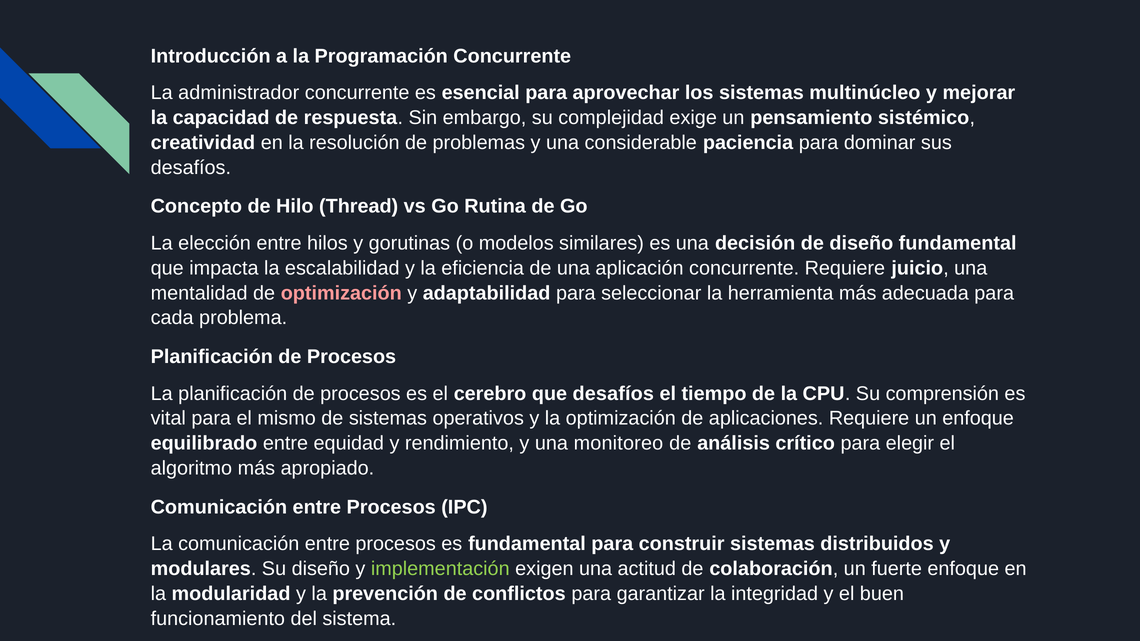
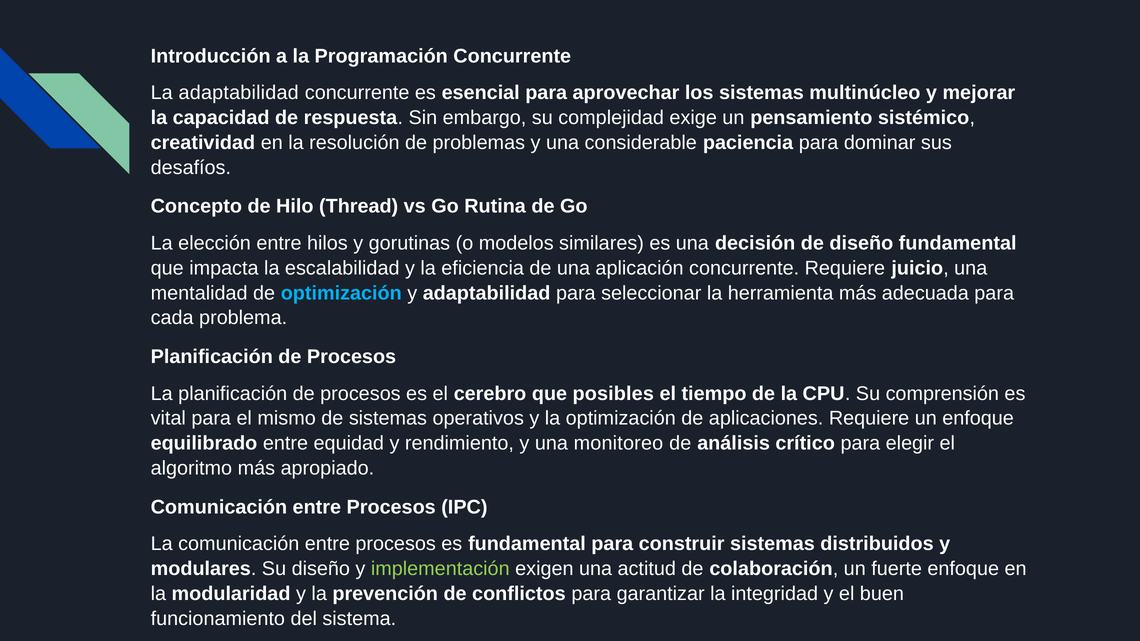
La administrador: administrador -> adaptabilidad
optimización at (341, 293) colour: pink -> light blue
que desafíos: desafíos -> posibles
